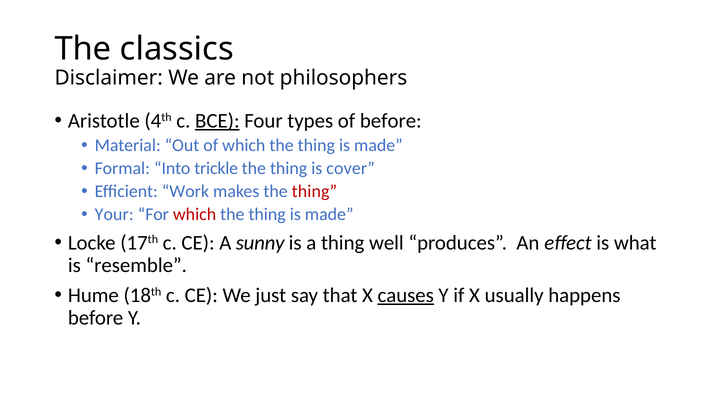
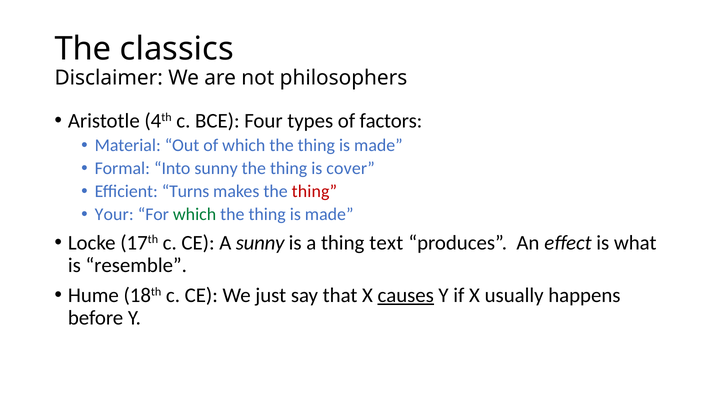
BCE underline: present -> none
of before: before -> factors
Into trickle: trickle -> sunny
Work: Work -> Turns
which at (195, 215) colour: red -> green
well: well -> text
